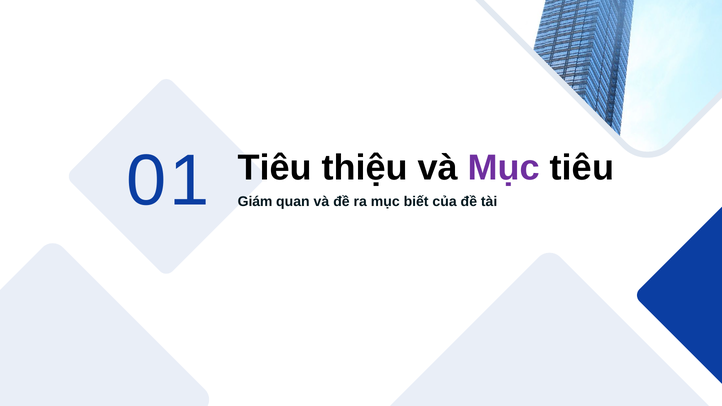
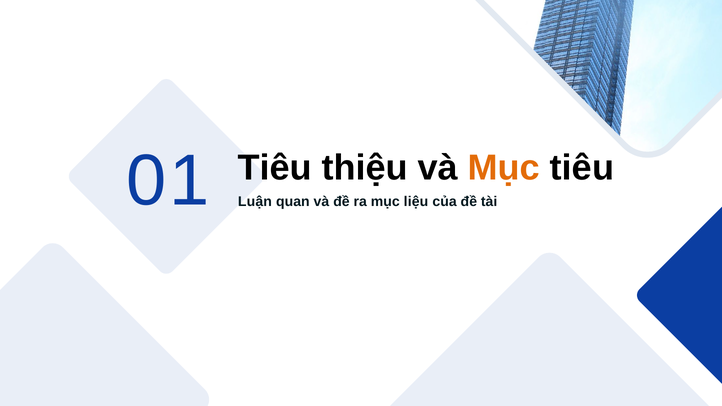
Mục at (504, 168) colour: purple -> orange
Giám: Giám -> Luận
biết: biết -> liệu
